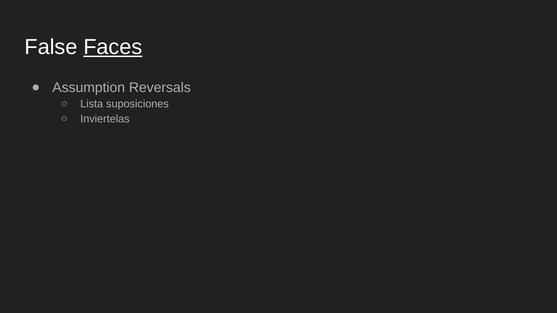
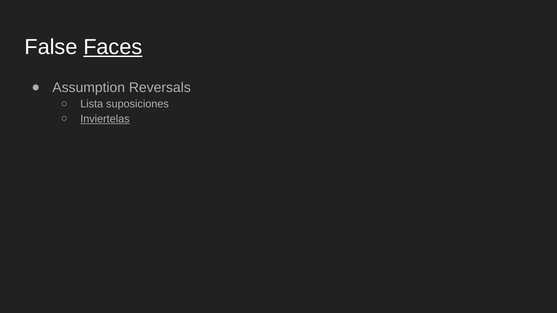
Inviertelas underline: none -> present
